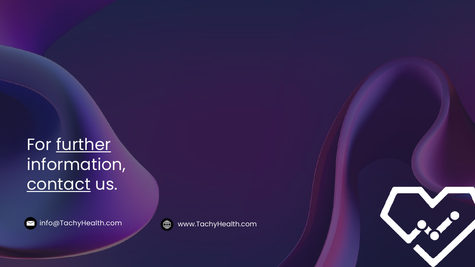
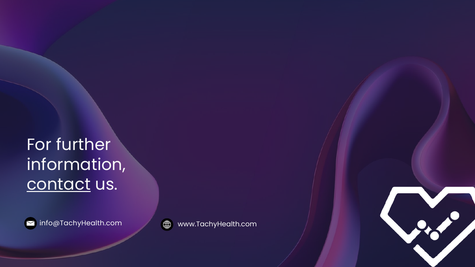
further underline: present -> none
